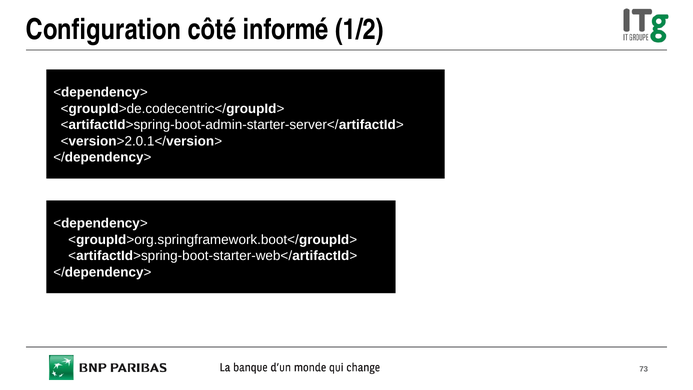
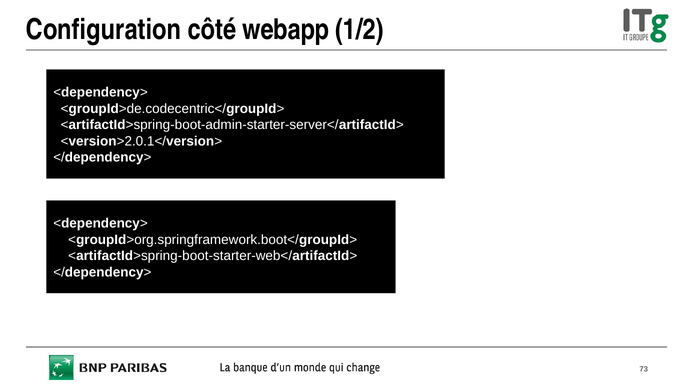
informé: informé -> webapp
